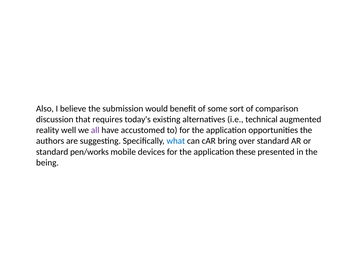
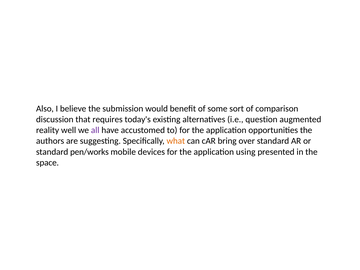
technical: technical -> question
what colour: blue -> orange
these: these -> using
being: being -> space
